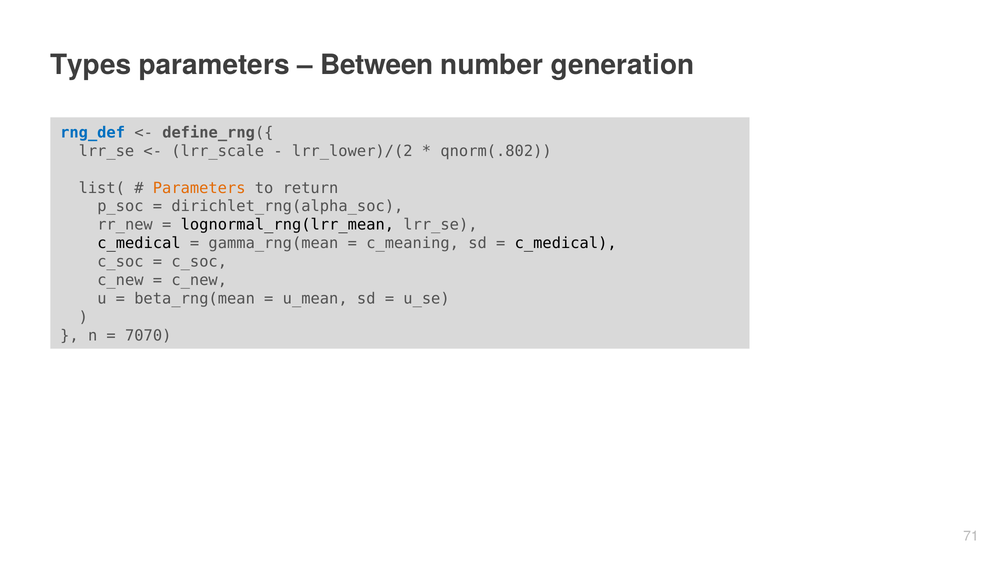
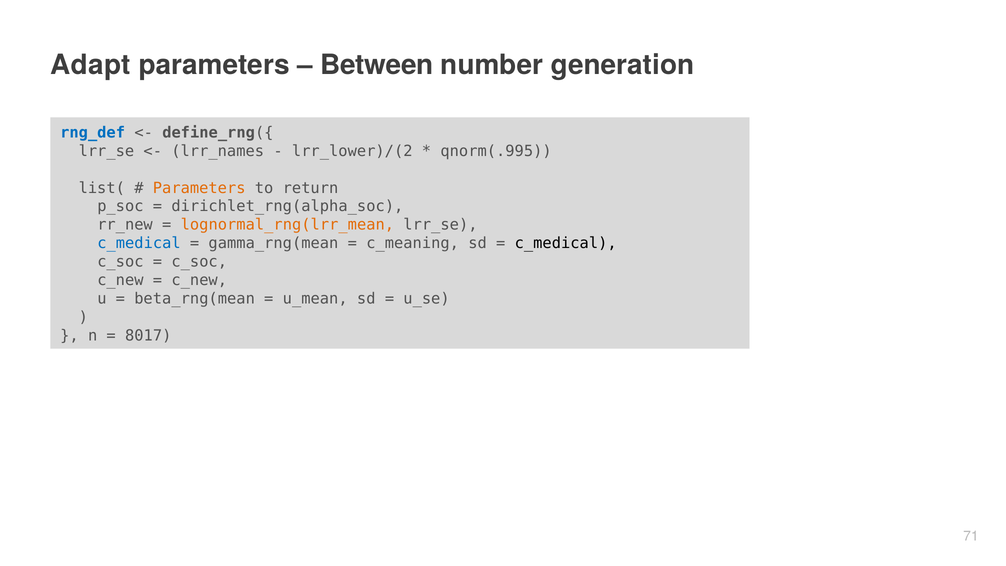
Types: Types -> Adapt
lrr_scale: lrr_scale -> lrr_names
qnorm(.802: qnorm(.802 -> qnorm(.995
lognormal_rng(lrr_mean colour: black -> orange
c_medical at (139, 243) colour: black -> blue
7070: 7070 -> 8017
